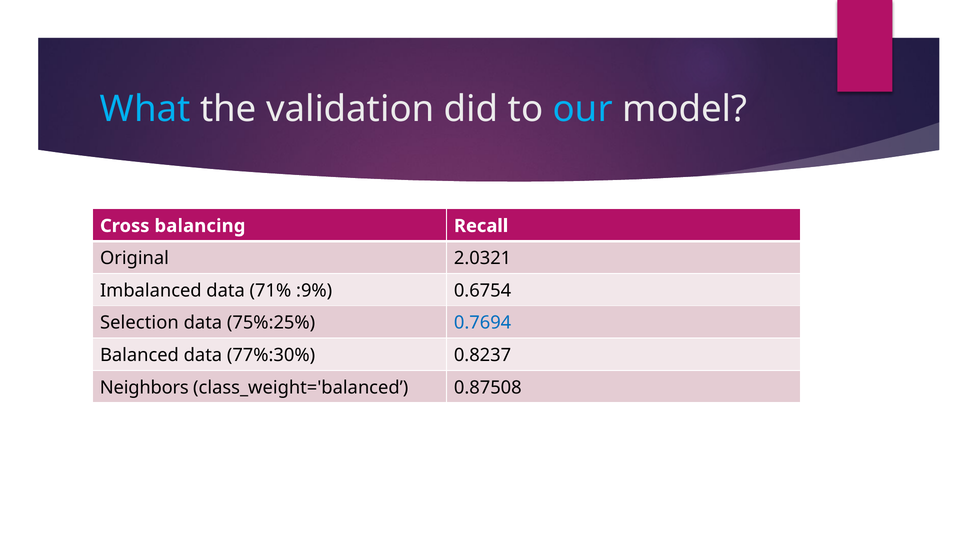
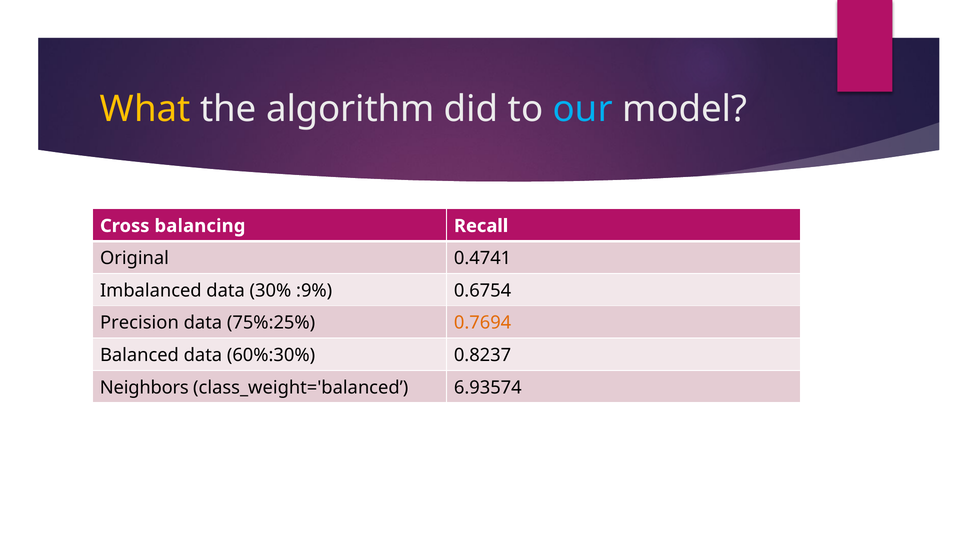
What colour: light blue -> yellow
validation: validation -> algorithm
2.0321: 2.0321 -> 0.4741
71%: 71% -> 30%
Selection: Selection -> Precision
0.7694 colour: blue -> orange
77%:30%: 77%:30% -> 60%:30%
0.87508: 0.87508 -> 6.93574
